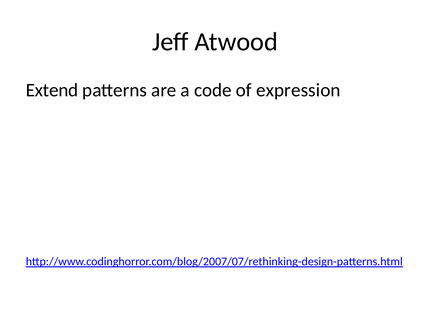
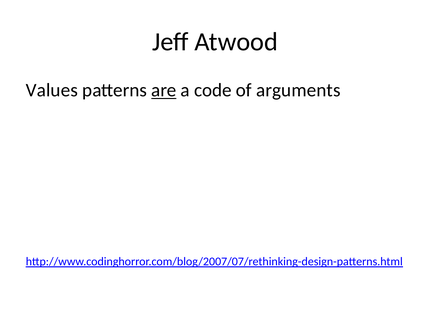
Extend: Extend -> Values
are underline: none -> present
expression: expression -> arguments
